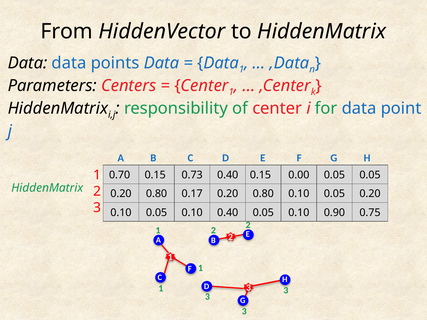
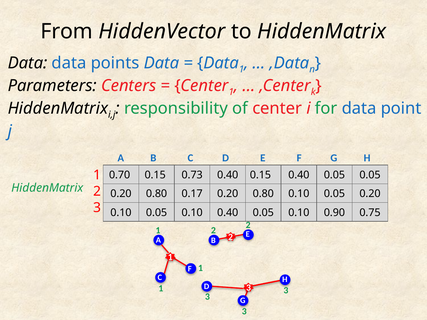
0.15 0.00: 0.00 -> 0.40
